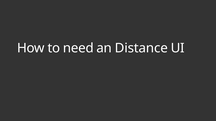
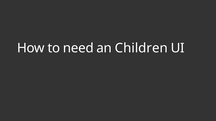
Distance: Distance -> Children
